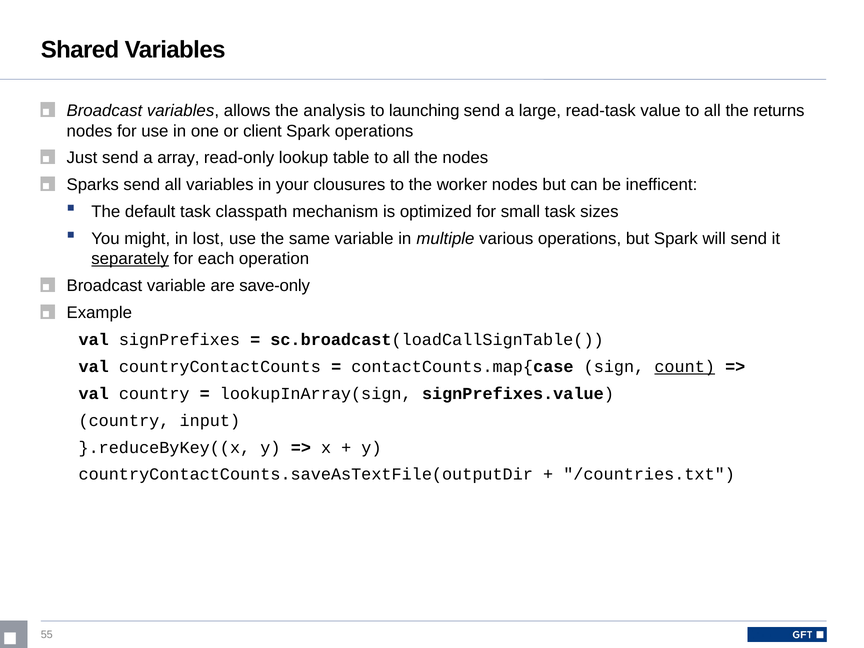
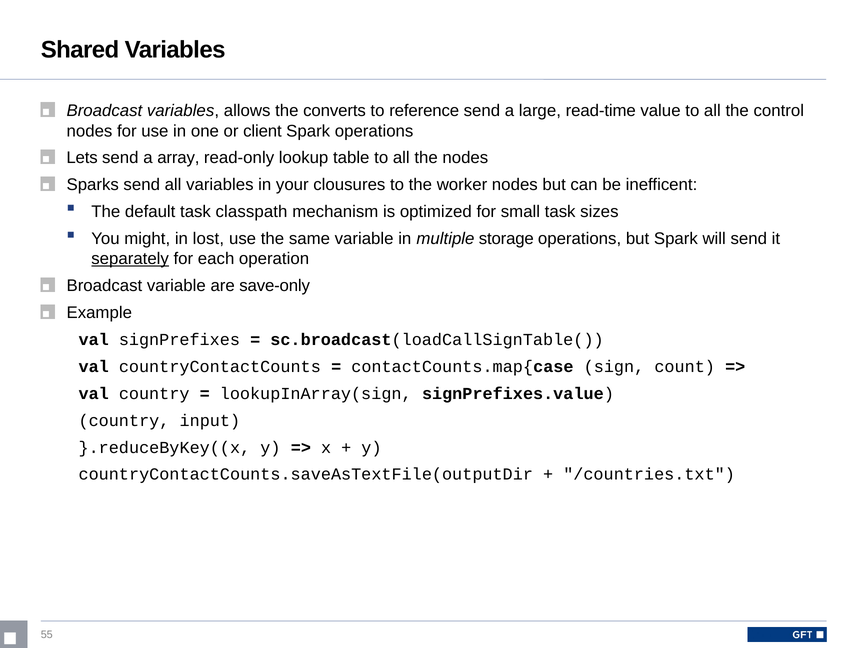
analysis: analysis -> converts
launching: launching -> reference
read-task: read-task -> read-time
returns: returns -> control
Just: Just -> Lets
various: various -> storage
count underline: present -> none
